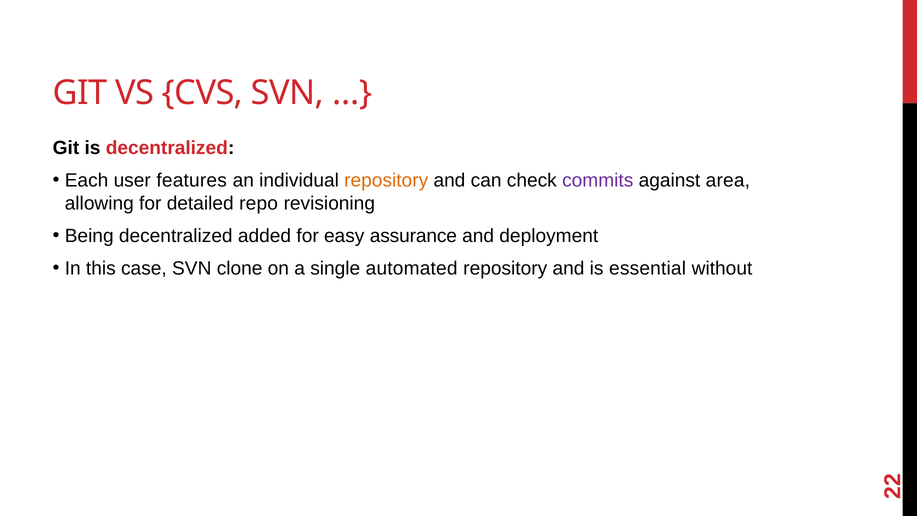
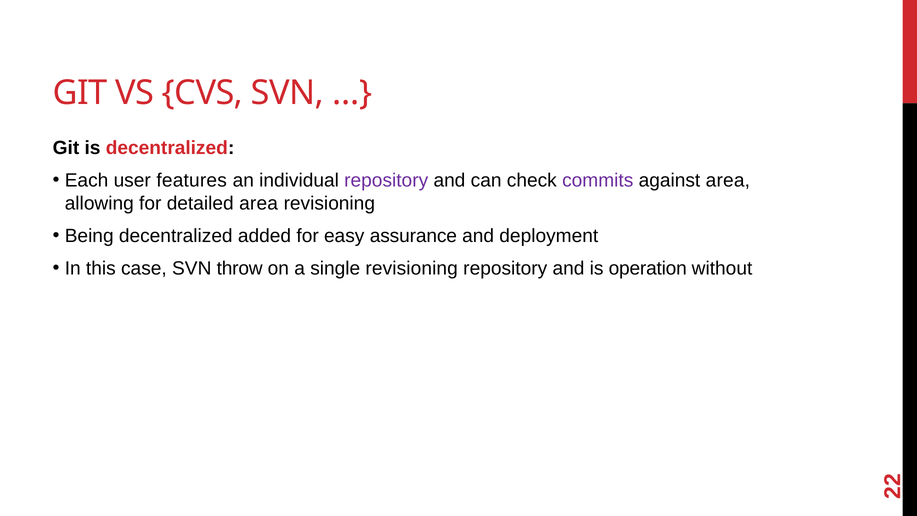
repository at (386, 181) colour: orange -> purple
detailed repo: repo -> area
clone: clone -> throw
single automated: automated -> revisioning
essential: essential -> operation
